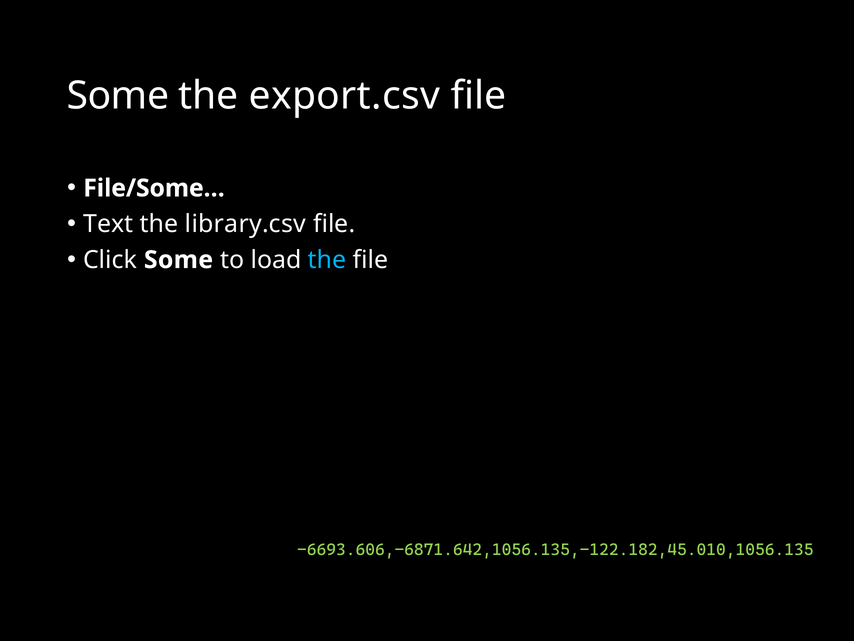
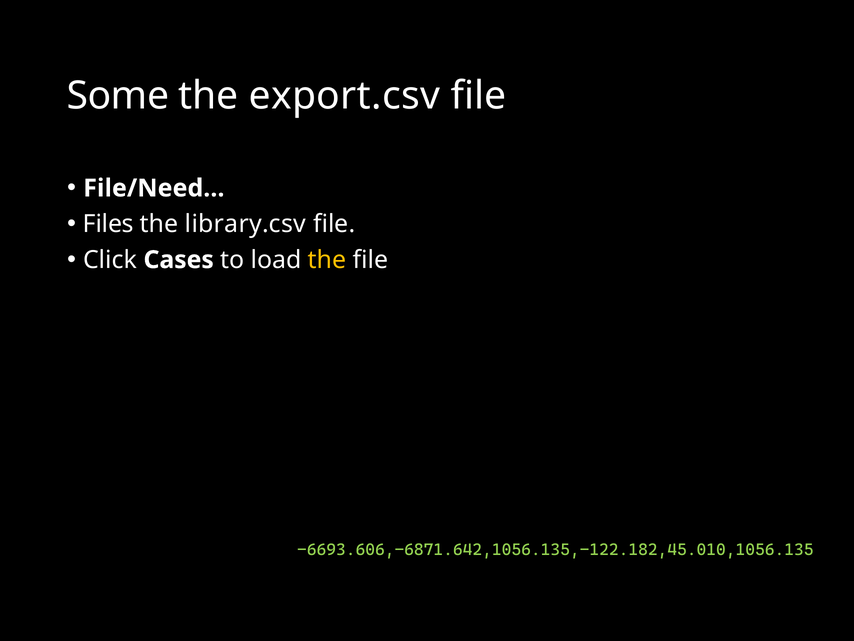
File/Some…: File/Some… -> File/Need…
Text: Text -> Files
Click Some: Some -> Cases
the at (327, 260) colour: light blue -> yellow
